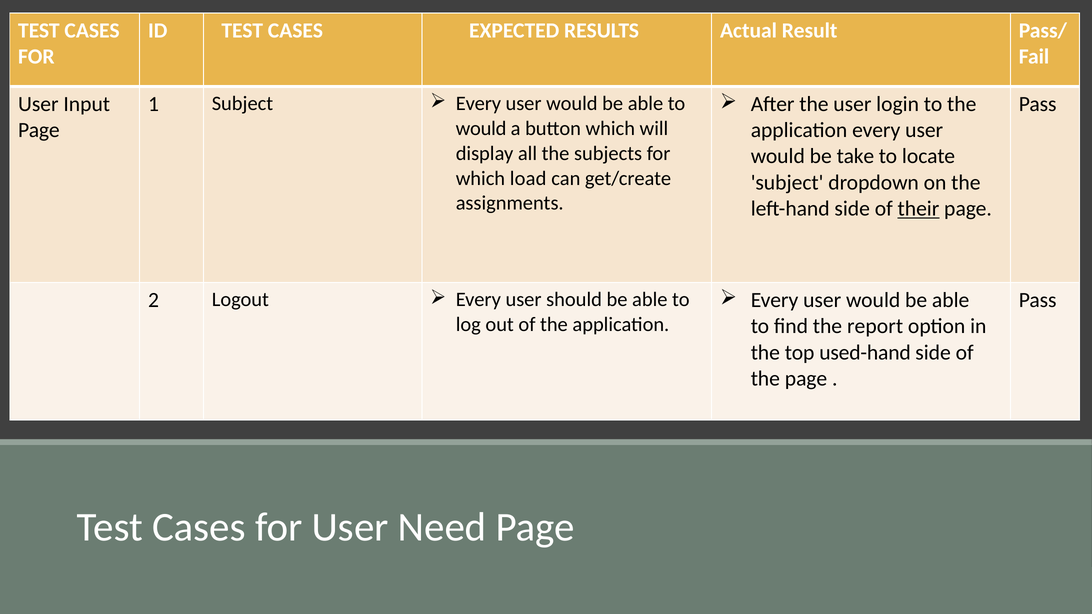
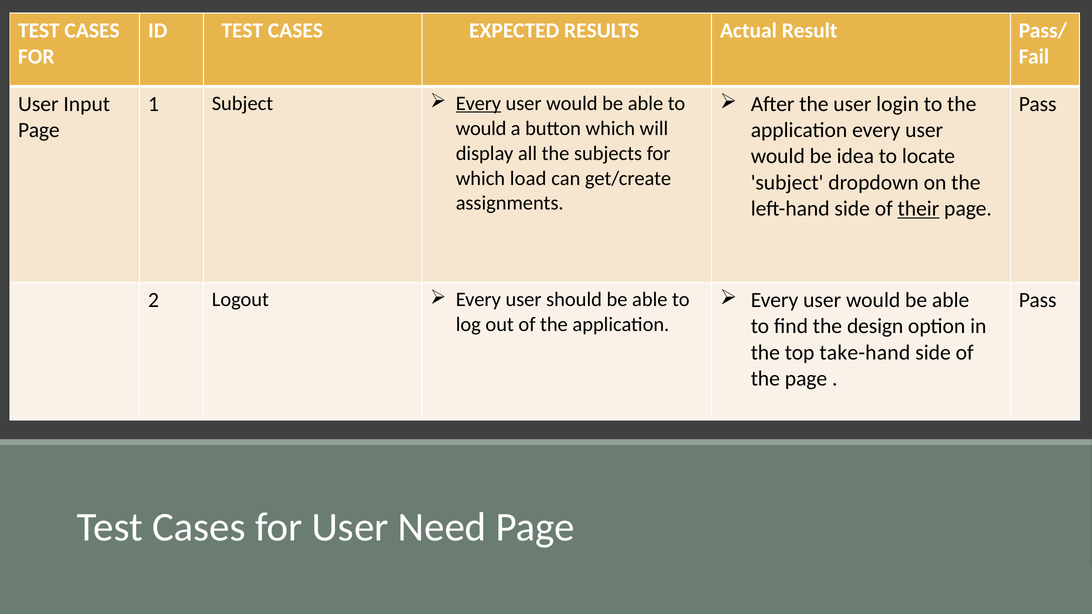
Every at (478, 103) underline: none -> present
take: take -> idea
report: report -> design
used-hand: used-hand -> take-hand
